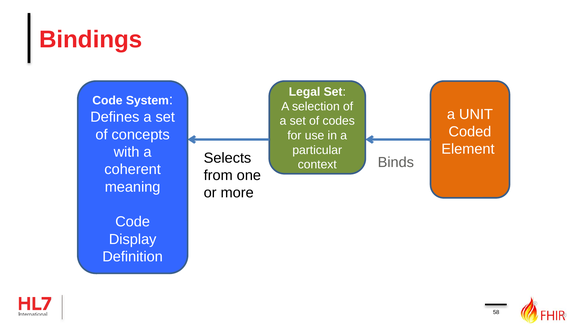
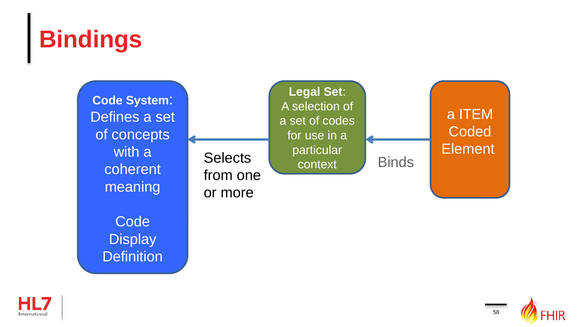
UNIT: UNIT -> ITEM
